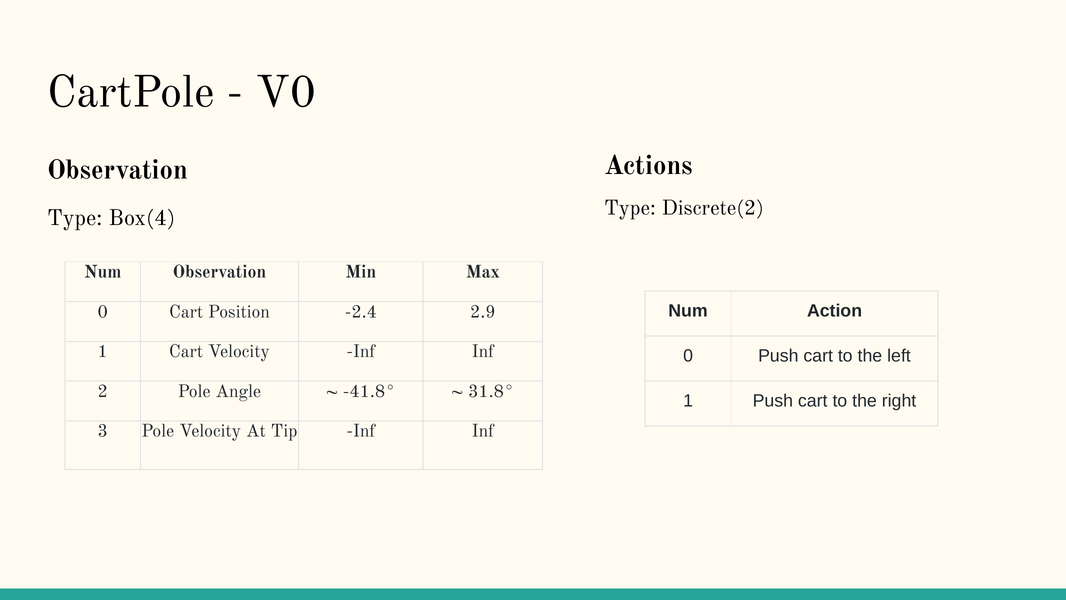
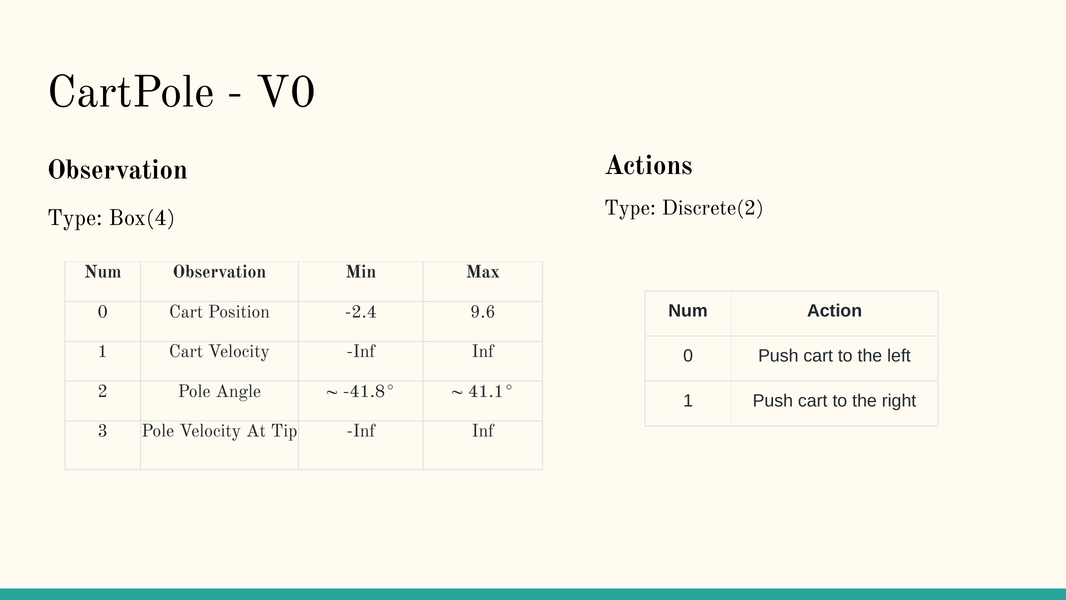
2.9: 2.9 -> 9.6
31.8°: 31.8° -> 41.1°
